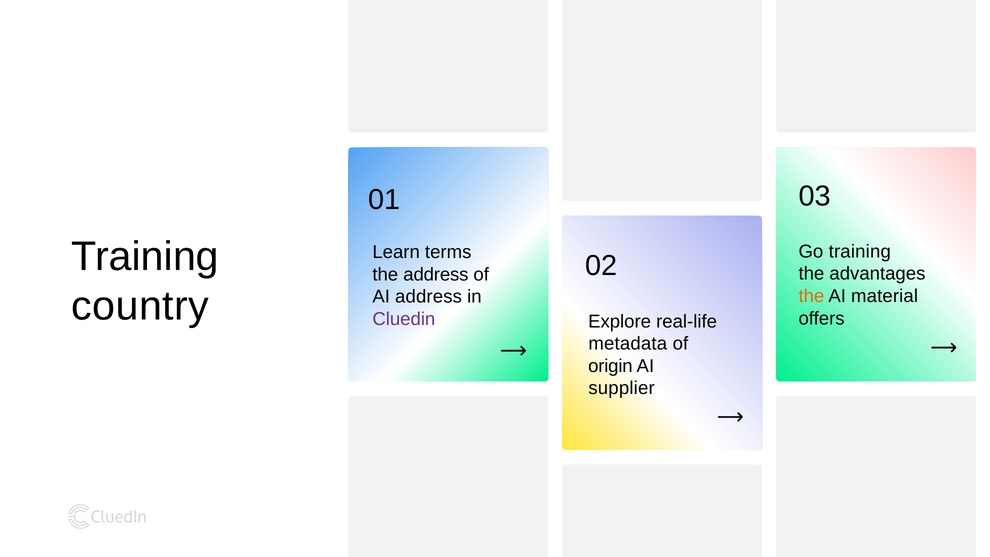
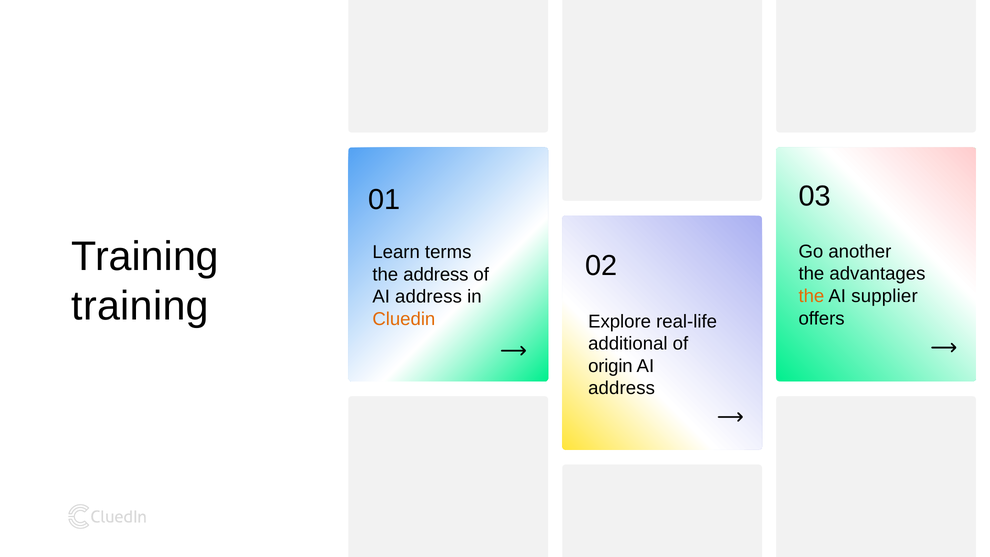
Go training: training -> another
country at (140, 306): country -> training
material: material -> supplier
Cluedin colour: purple -> orange
metadata: metadata -> additional
supplier at (622, 388): supplier -> address
